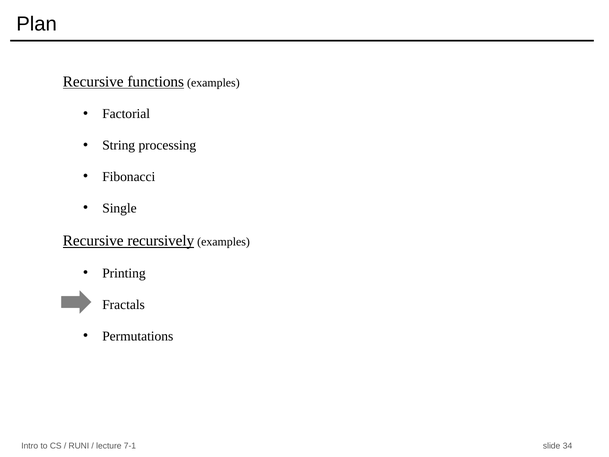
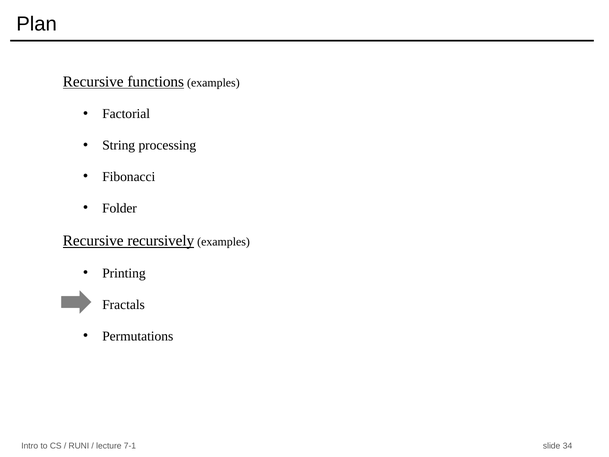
Single: Single -> Folder
